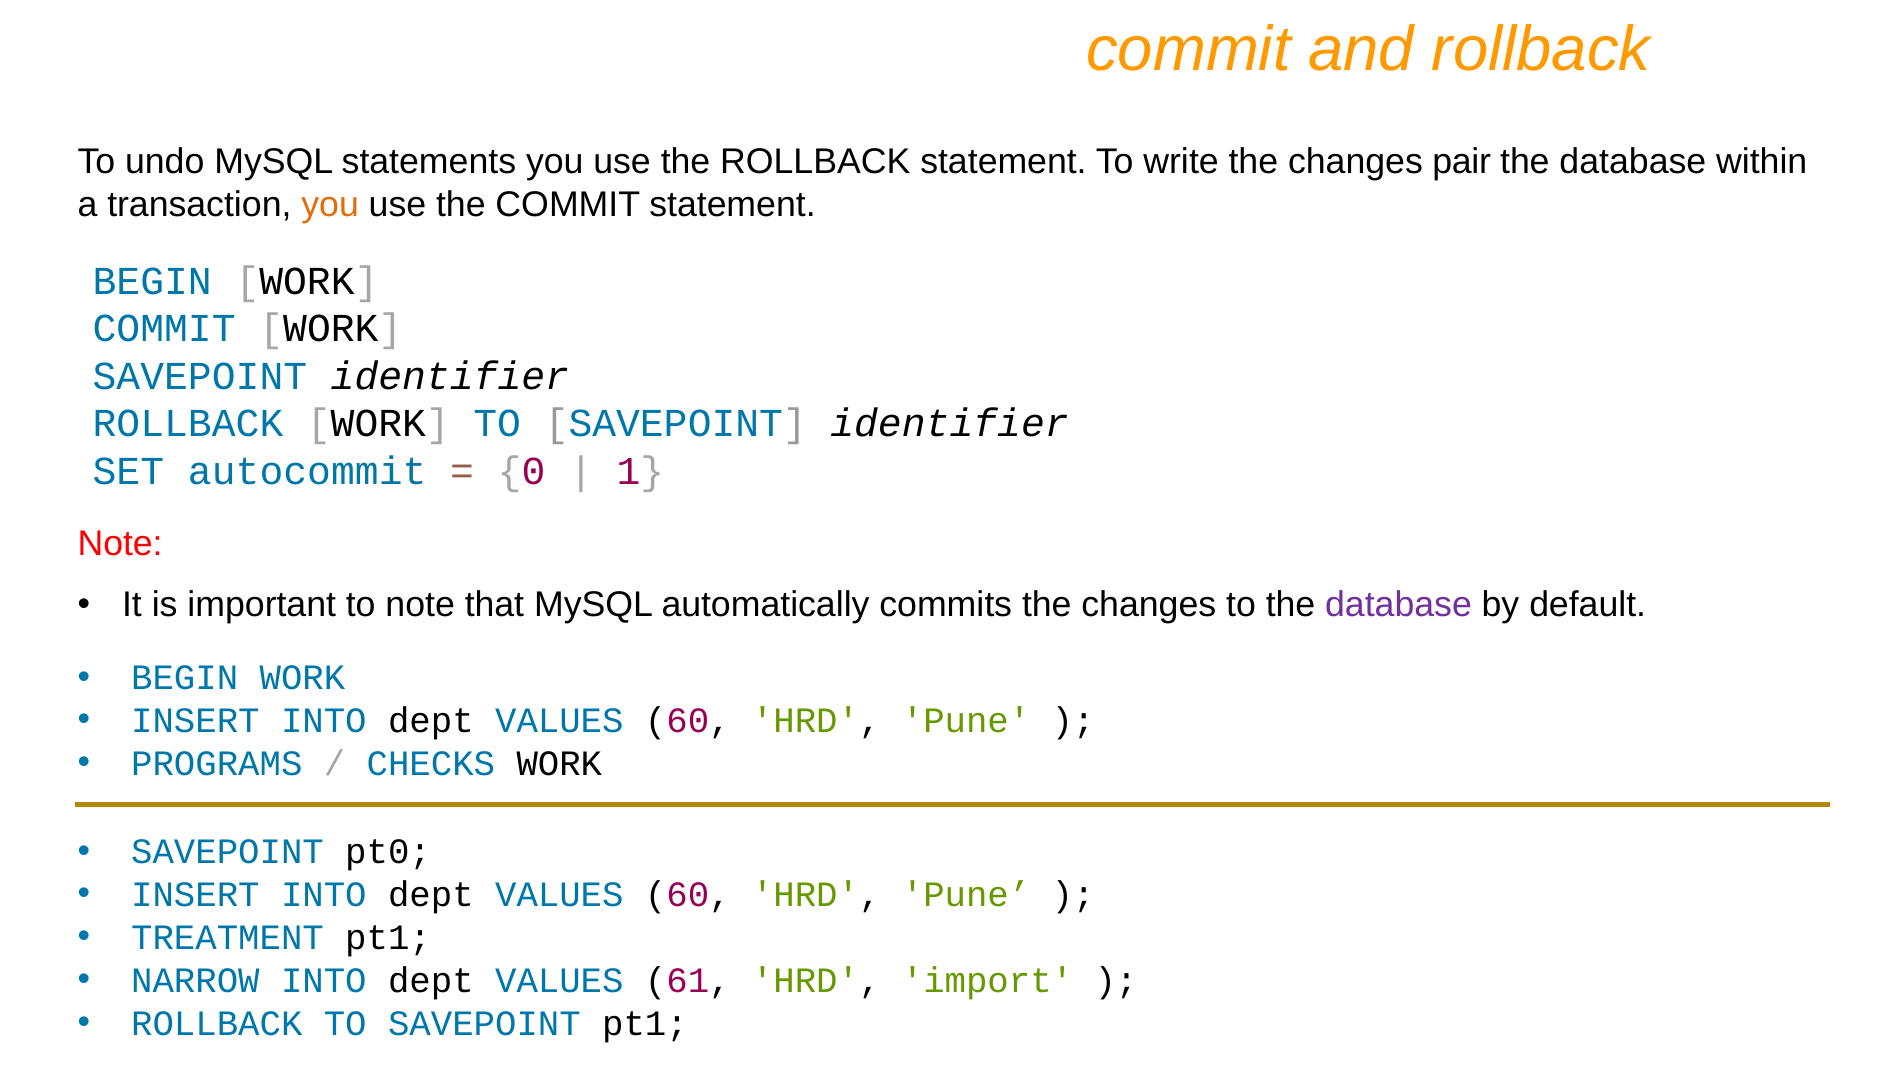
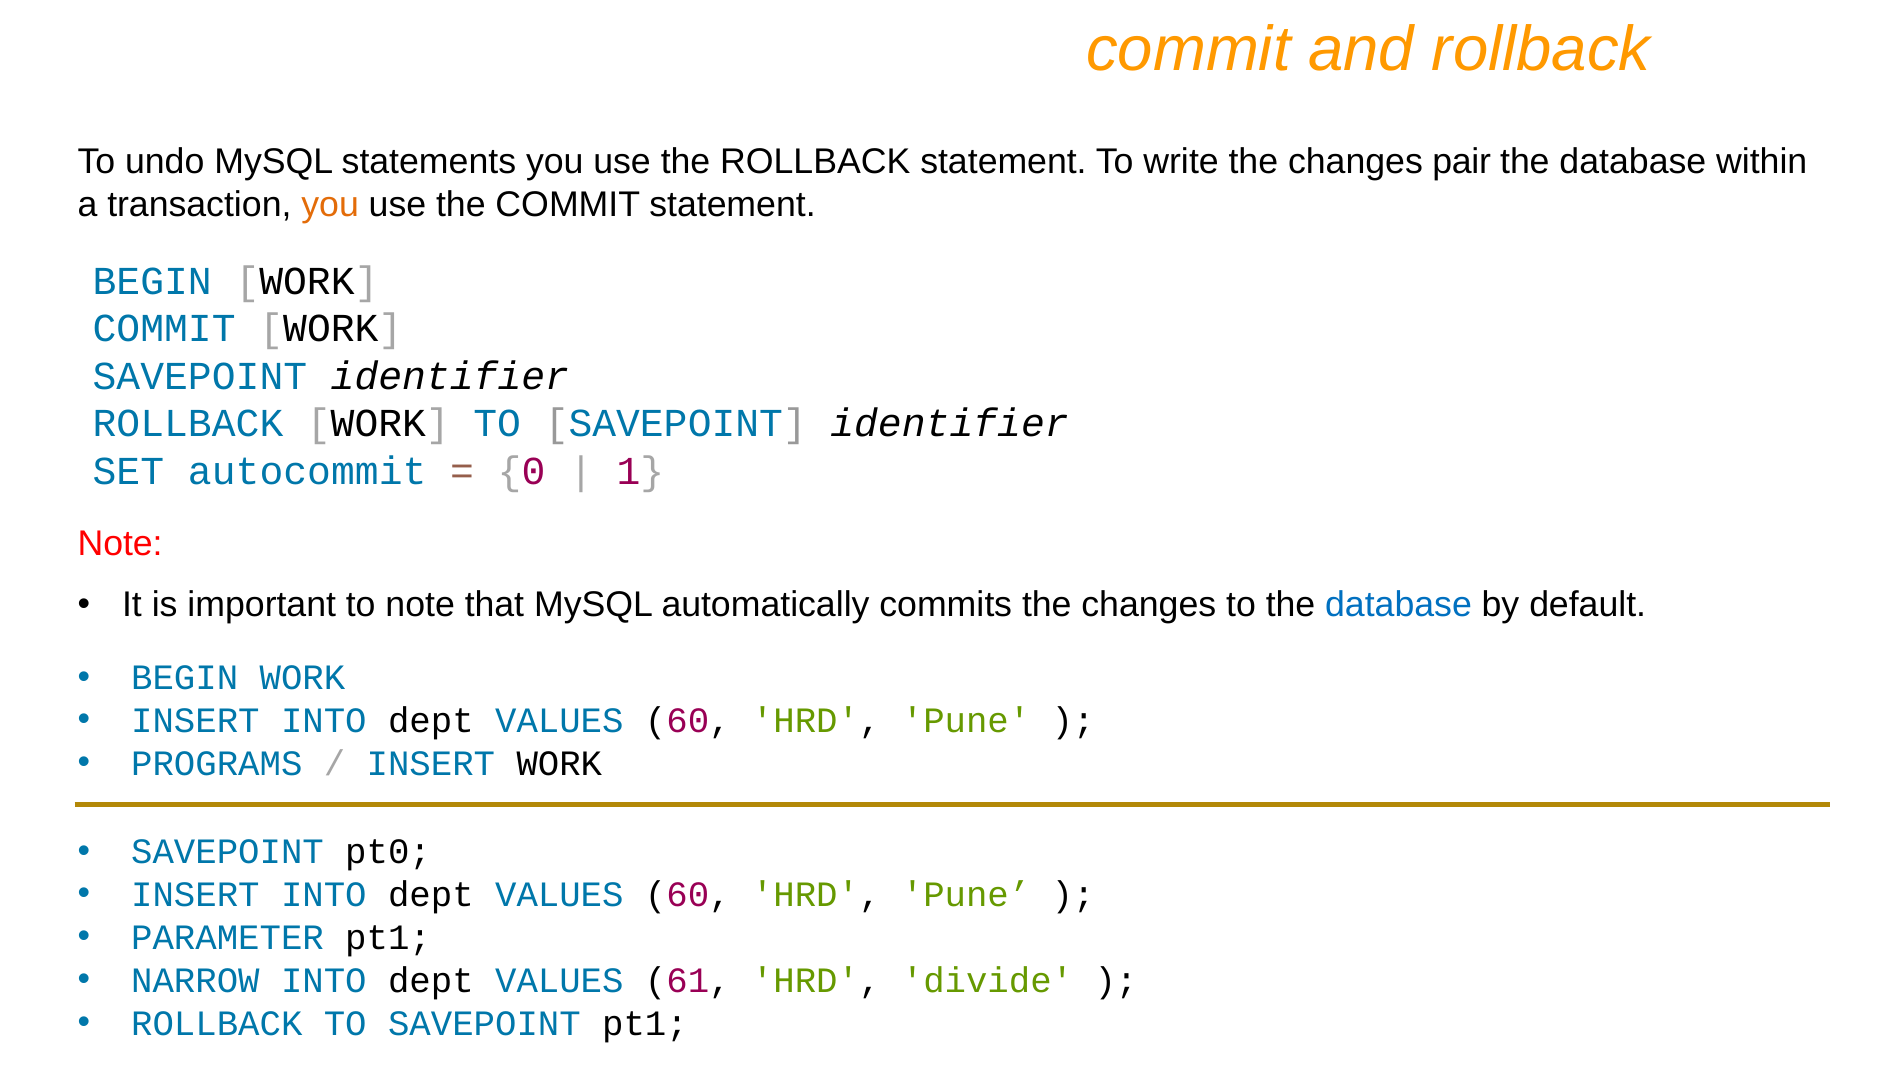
database at (1399, 605) colour: purple -> blue
CHECKS at (431, 764): CHECKS -> INSERT
TREATMENT: TREATMENT -> PARAMETER
import: import -> divide
